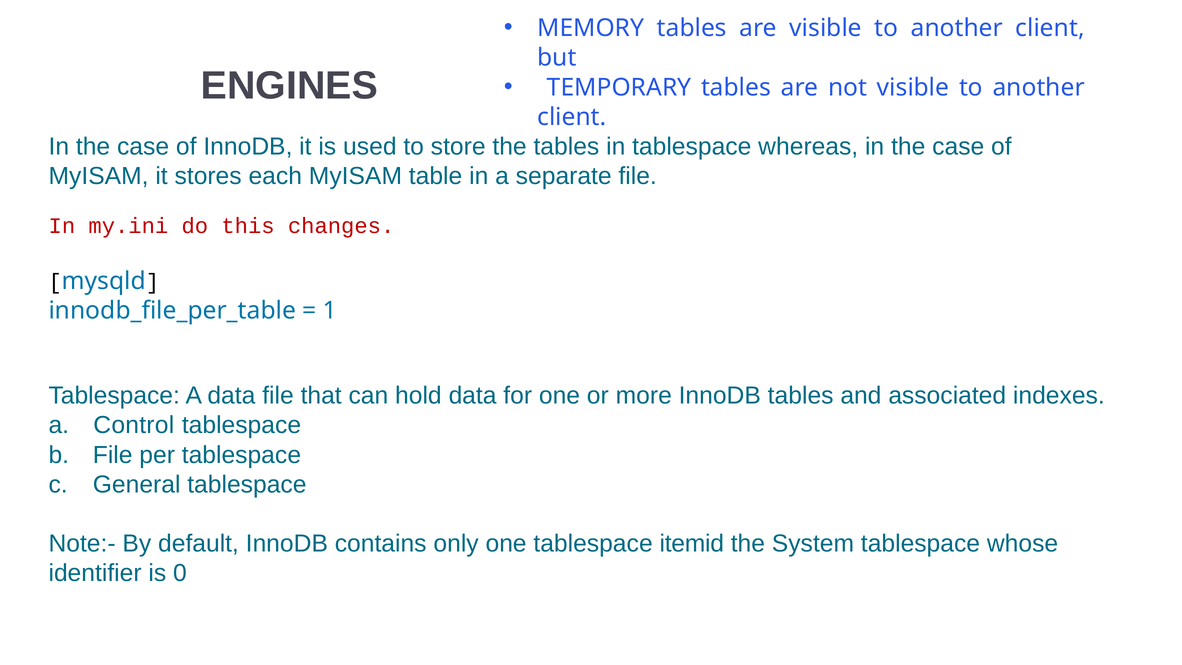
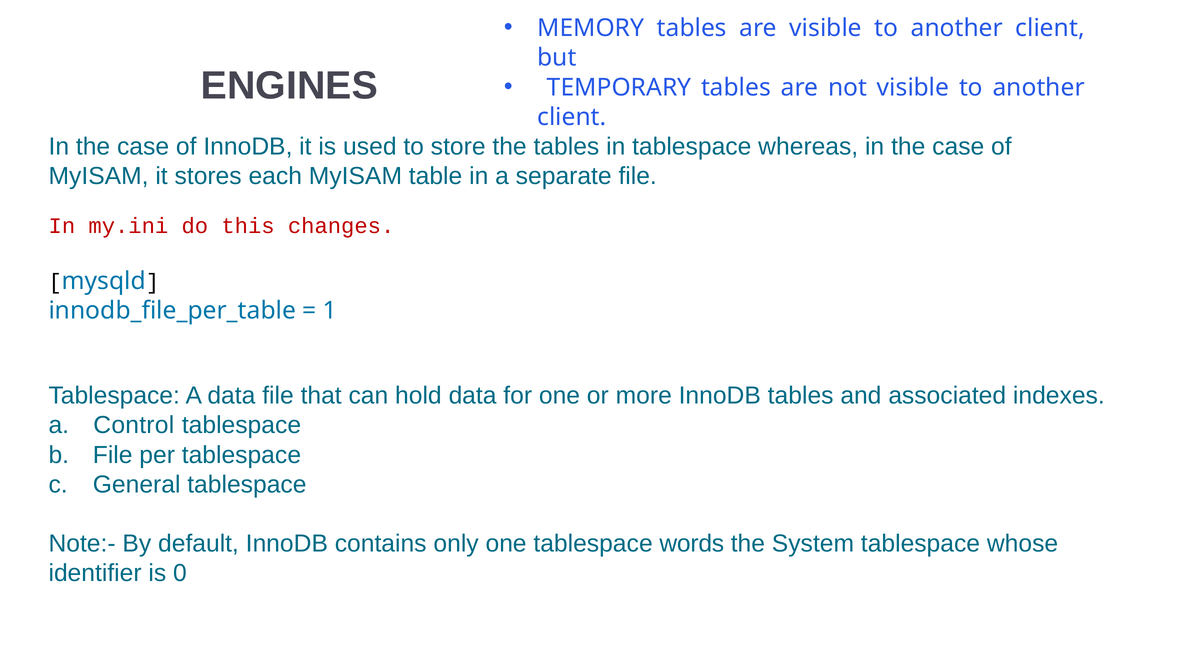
itemid: itemid -> words
